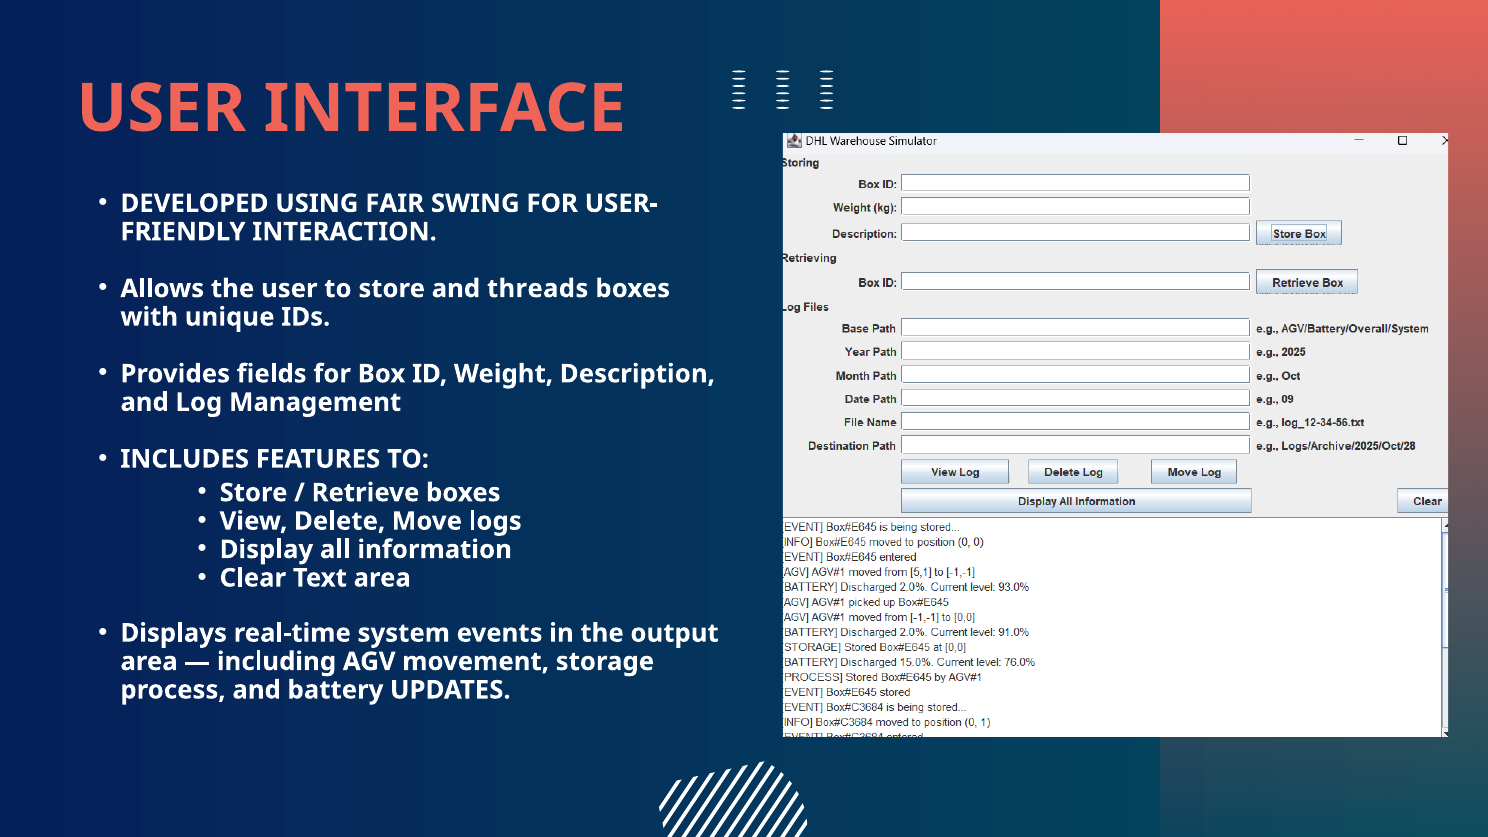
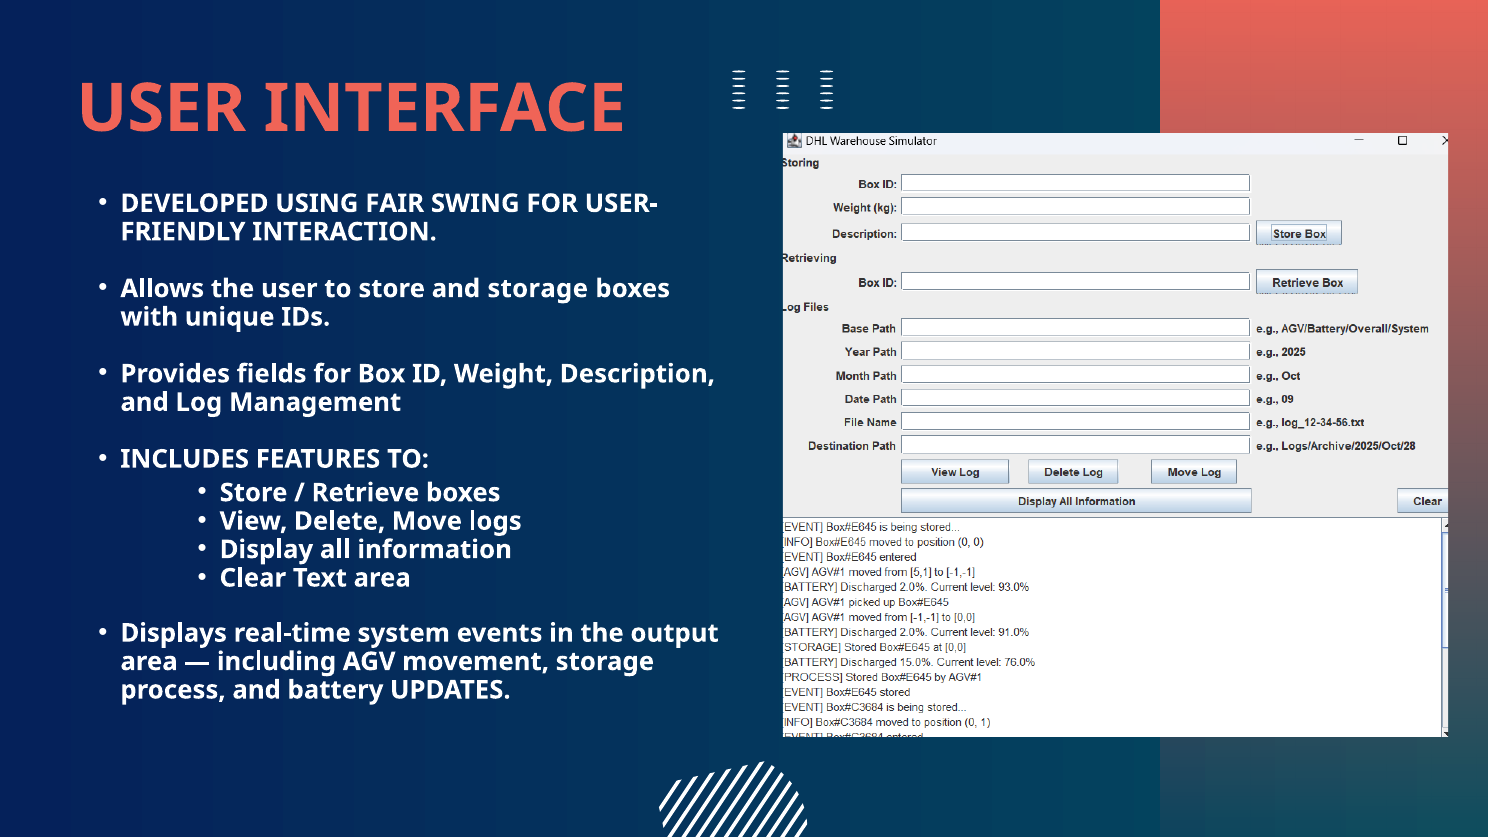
and threads: threads -> storage
